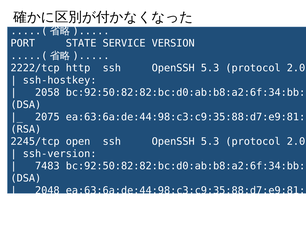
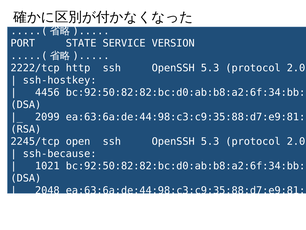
2058: 2058 -> 4456
2075: 2075 -> 2099
ssh-version: ssh-version -> ssh-because
7483: 7483 -> 1021
